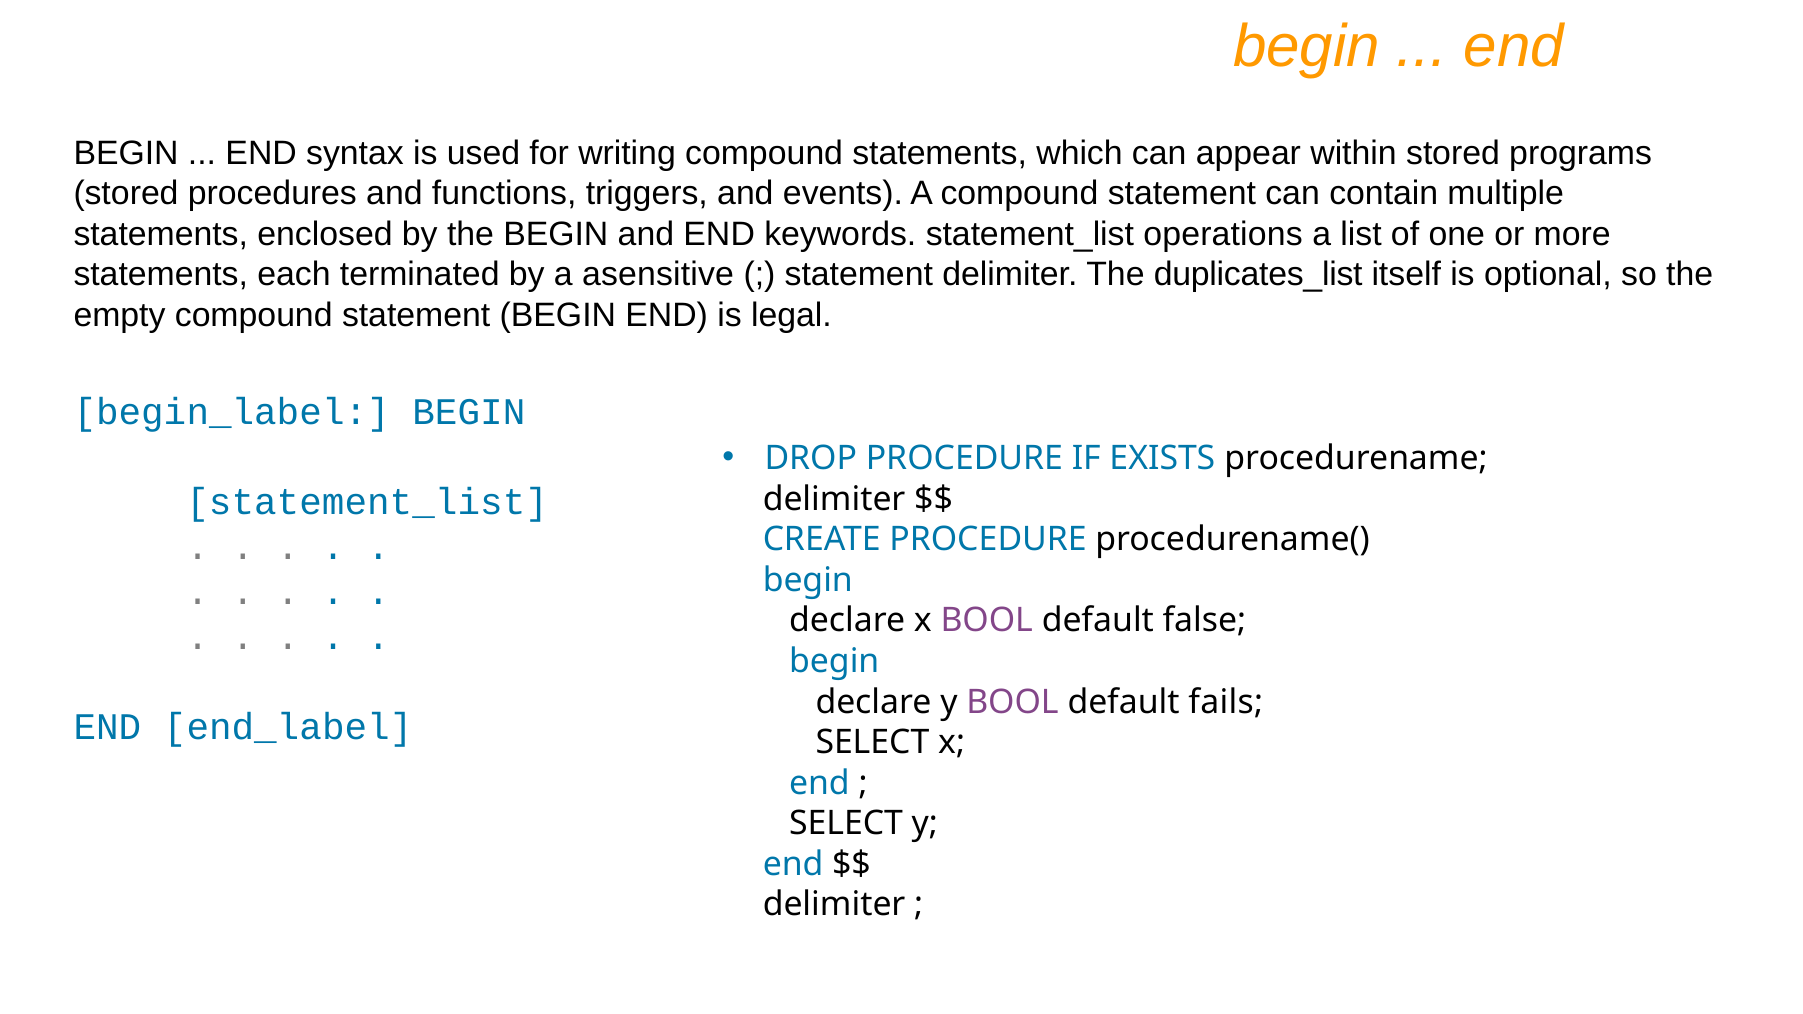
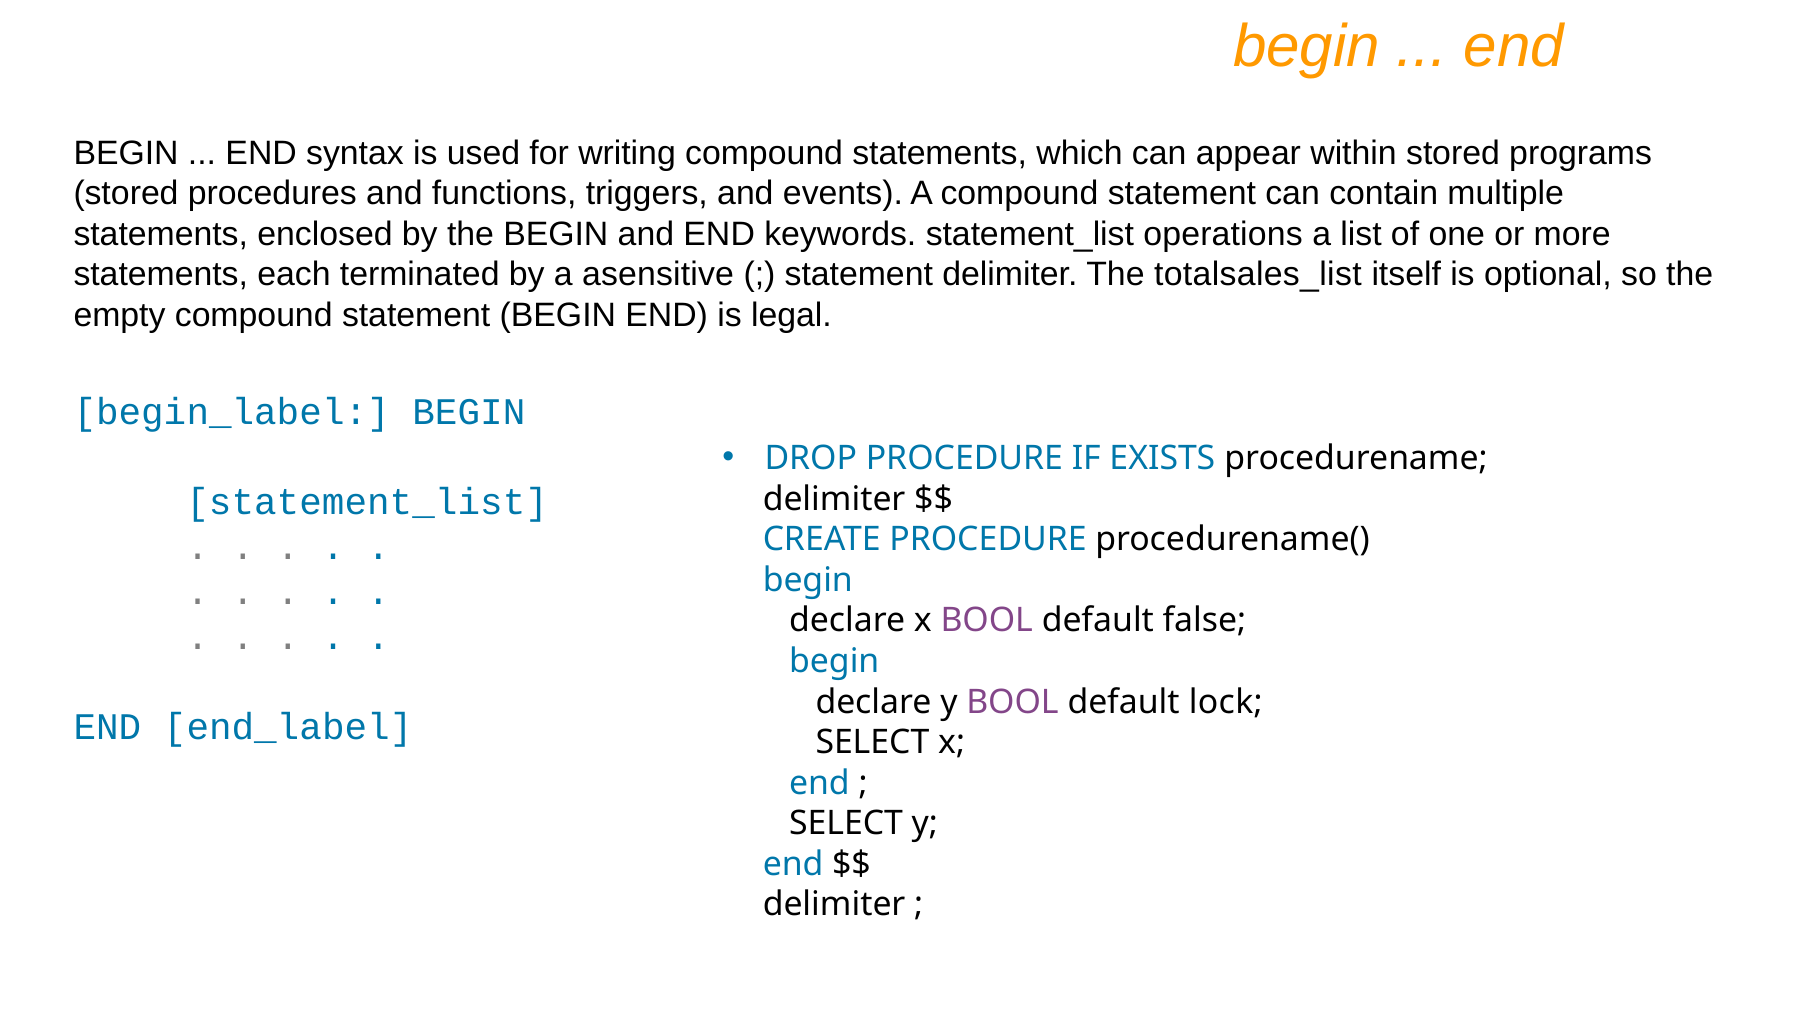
duplicates_list: duplicates_list -> totalsales_list
fails: fails -> lock
